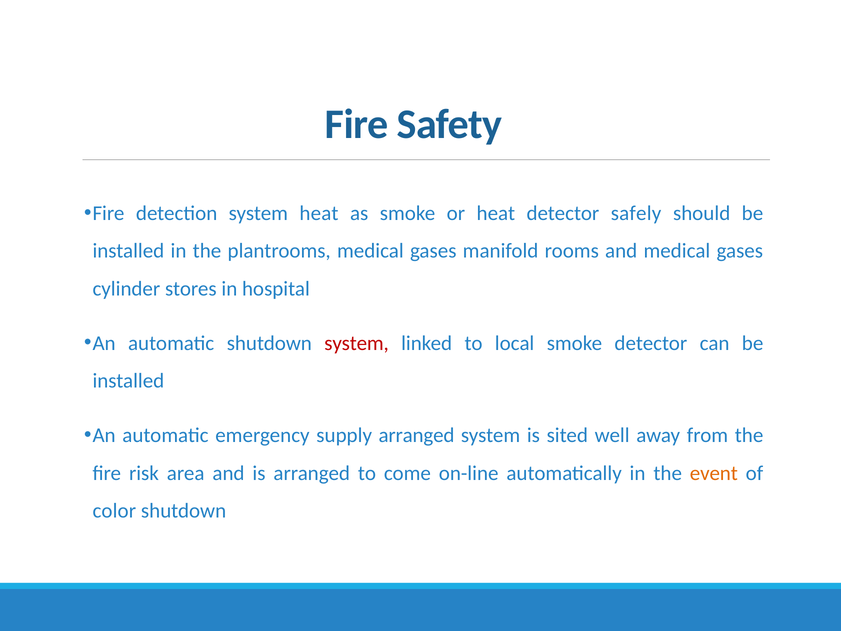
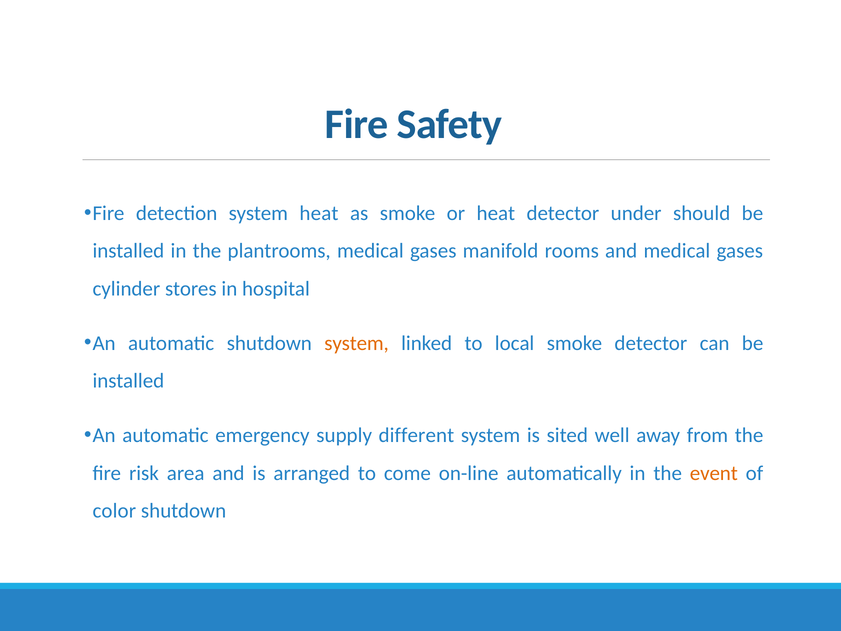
safely: safely -> under
system at (357, 343) colour: red -> orange
supply arranged: arranged -> different
